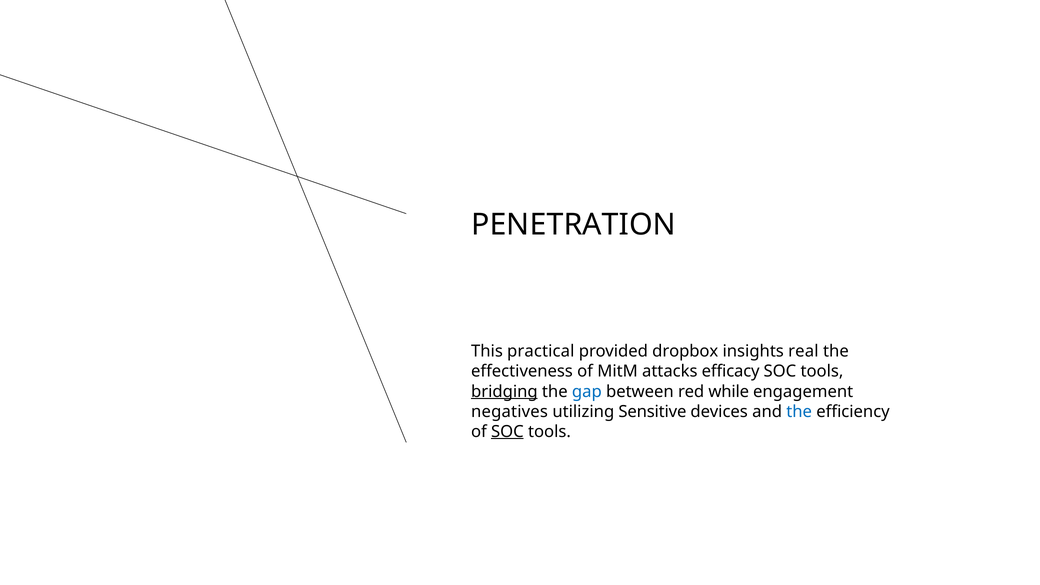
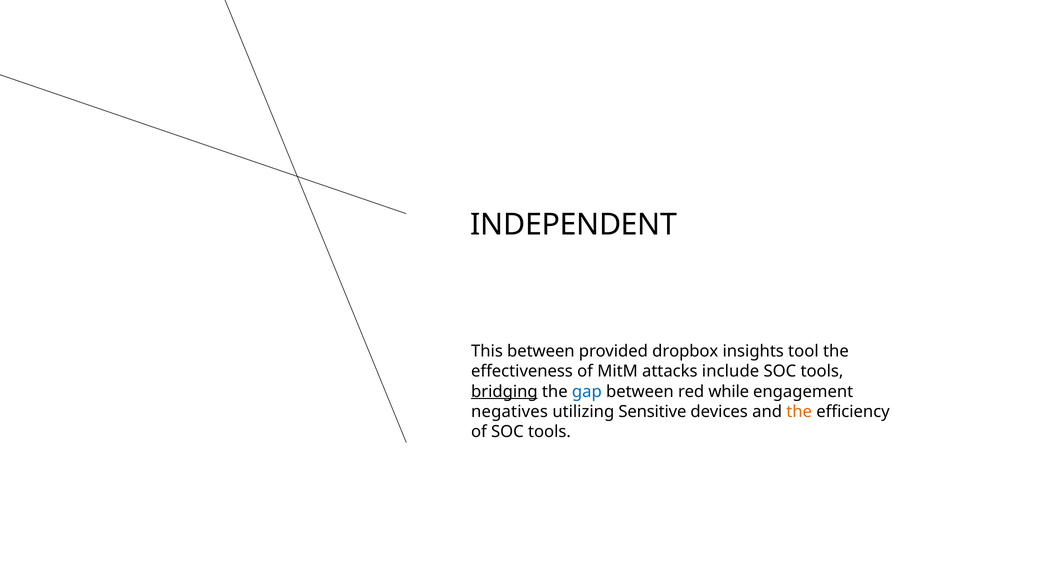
PENETRATION: PENETRATION -> INDEPENDENT
This practical: practical -> between
real: real -> tool
efficacy: efficacy -> include
the at (799, 412) colour: blue -> orange
SOC at (507, 432) underline: present -> none
